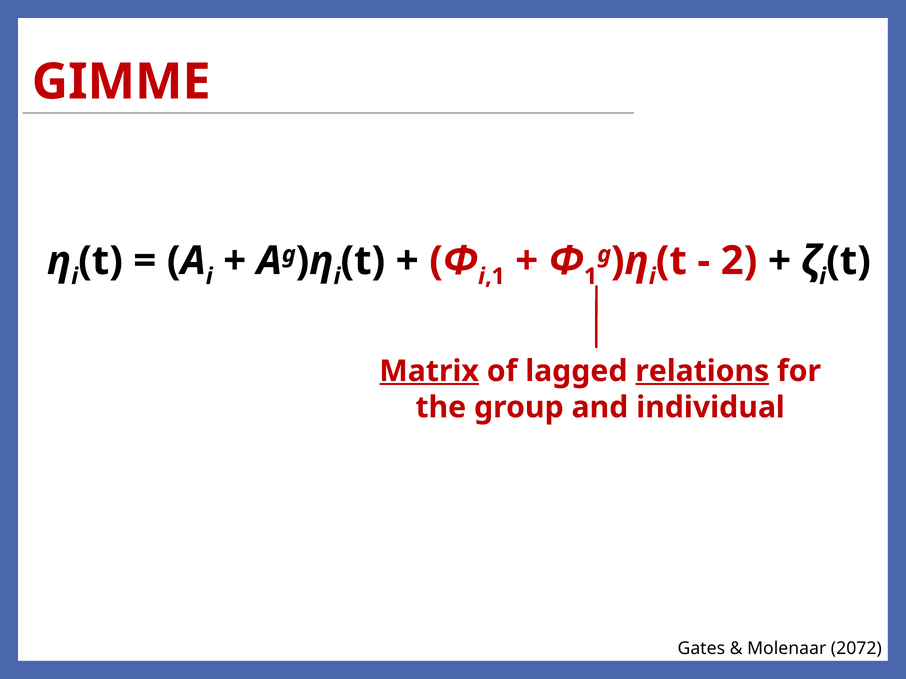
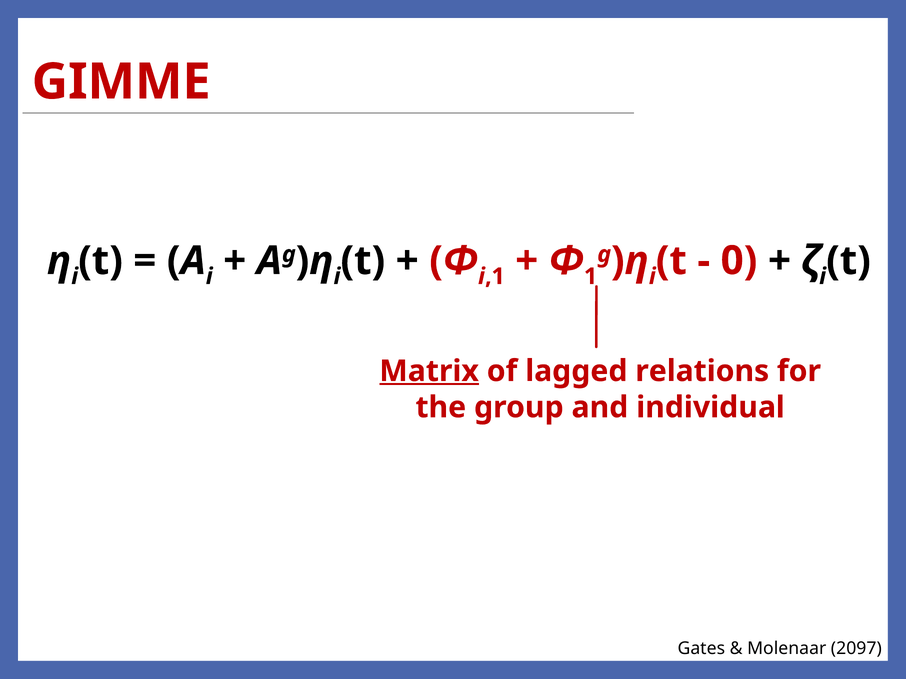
2: 2 -> 0
relations underline: present -> none
2072: 2072 -> 2097
